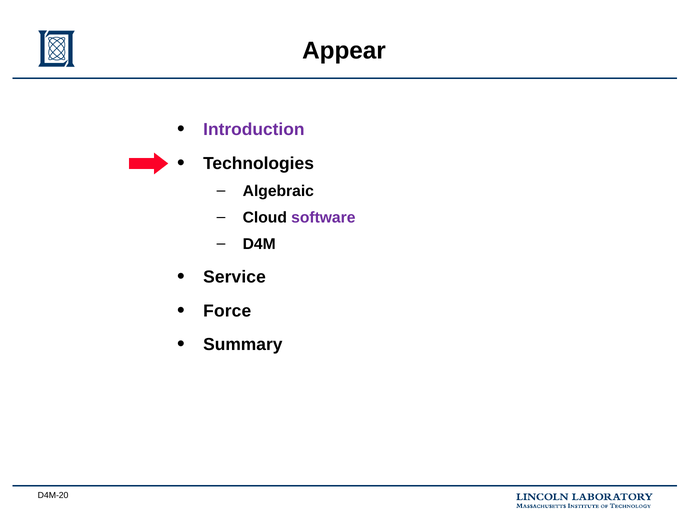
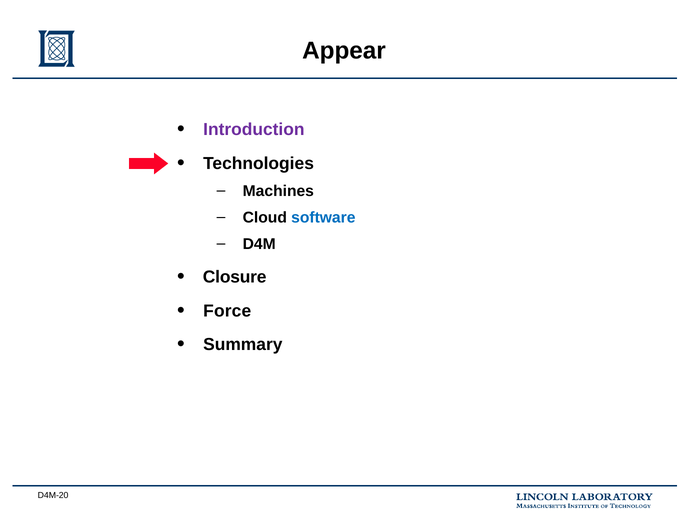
Algebraic: Algebraic -> Machines
software colour: purple -> blue
Service: Service -> Closure
